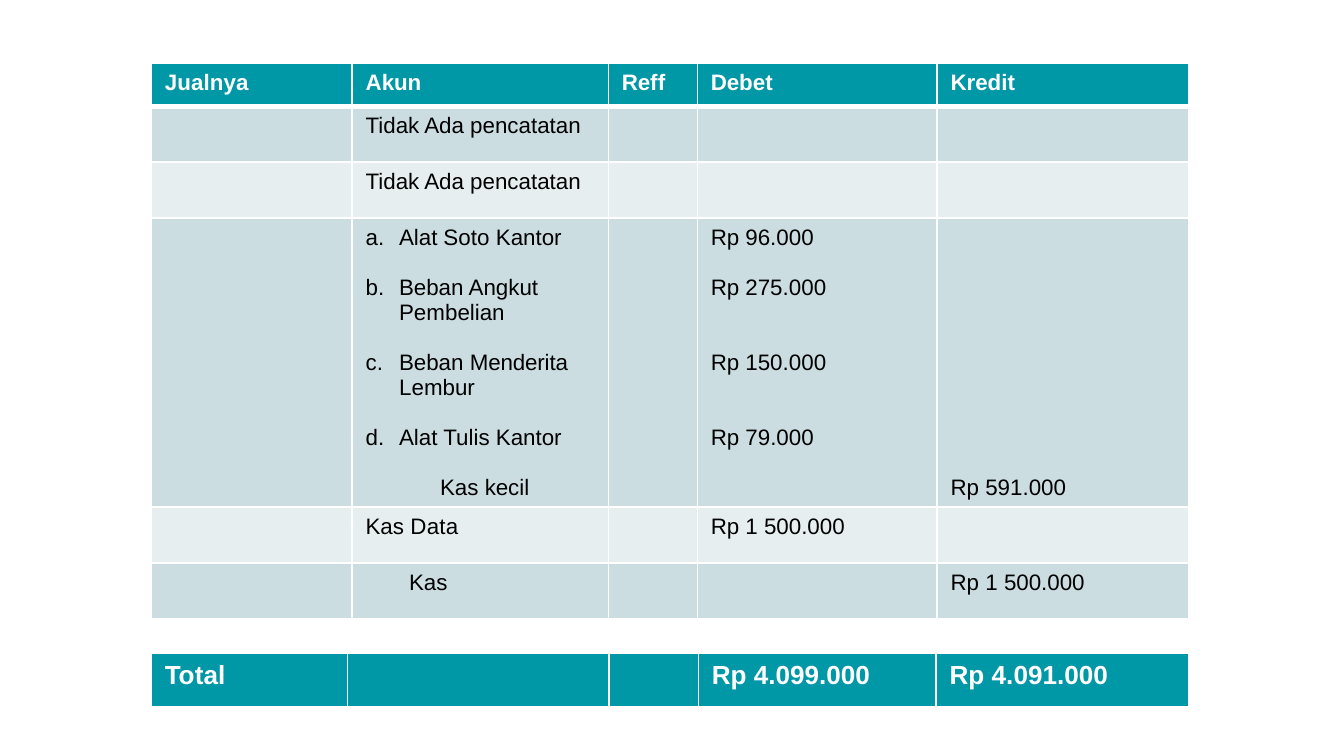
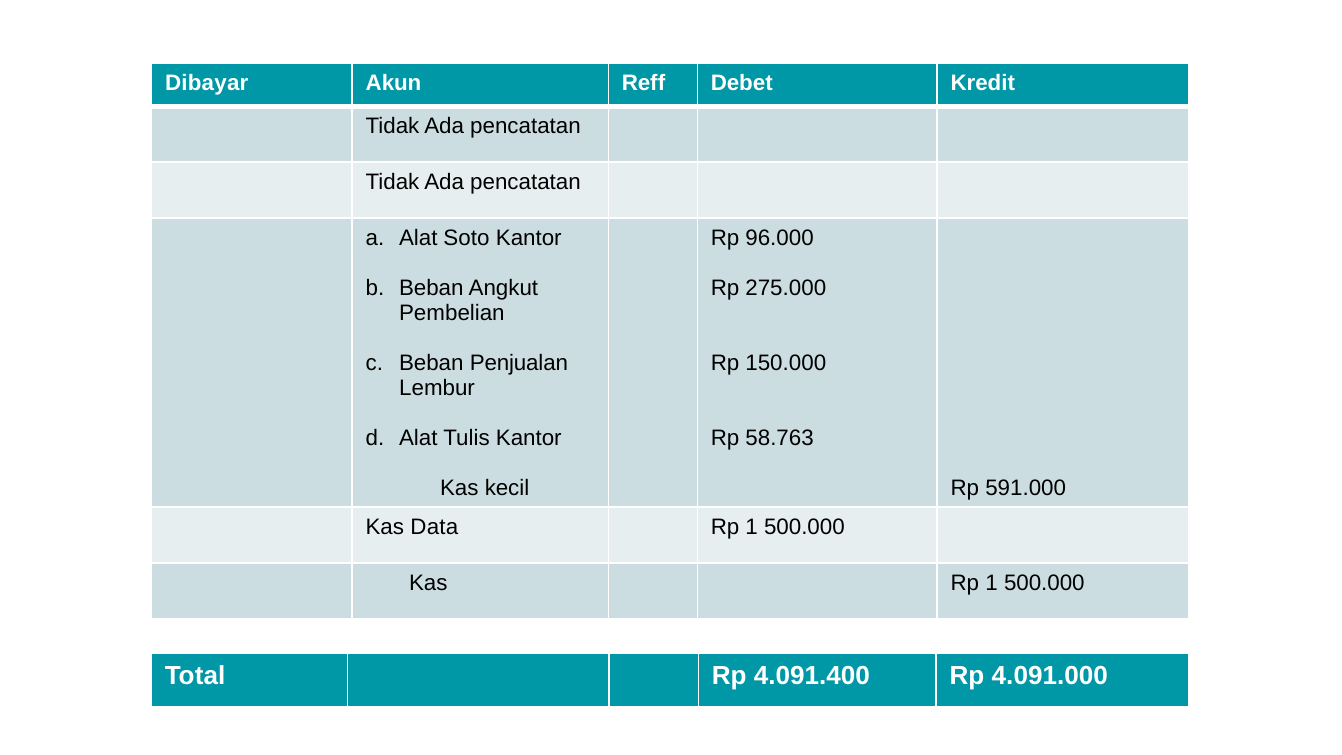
Jualnya: Jualnya -> Dibayar
Menderita: Menderita -> Penjualan
79.000: 79.000 -> 58.763
4.099.000: 4.099.000 -> 4.091.400
